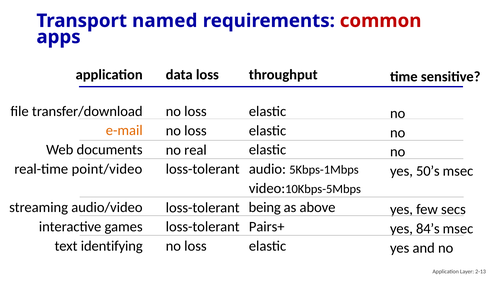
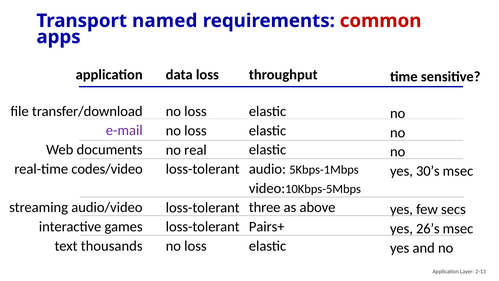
e-mail colour: orange -> purple
point/video: point/video -> codes/video
50’s: 50’s -> 30’s
being: being -> three
84’s: 84’s -> 26’s
identifying: identifying -> thousands
